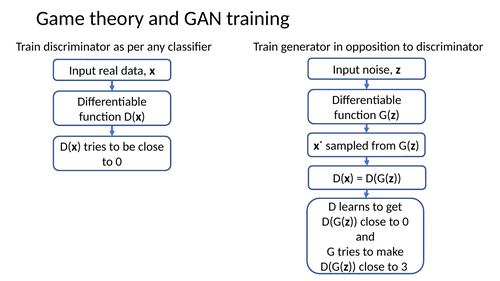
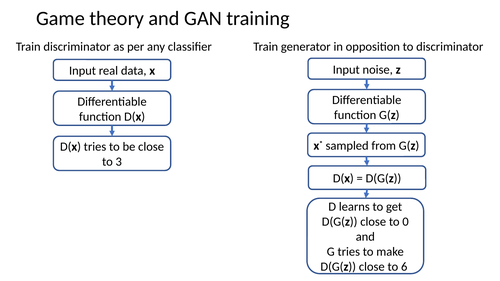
0 at (119, 162): 0 -> 3
3: 3 -> 6
